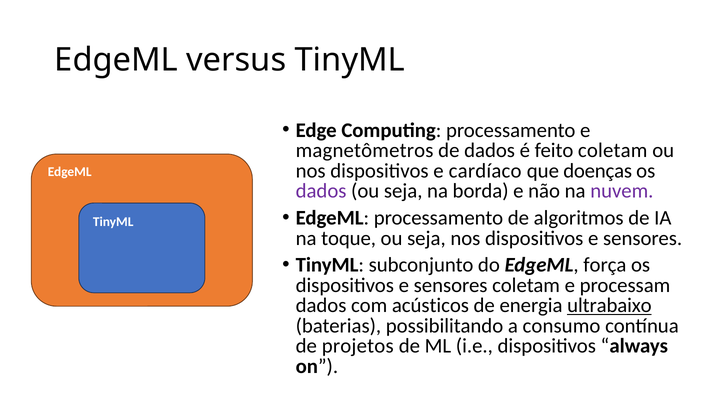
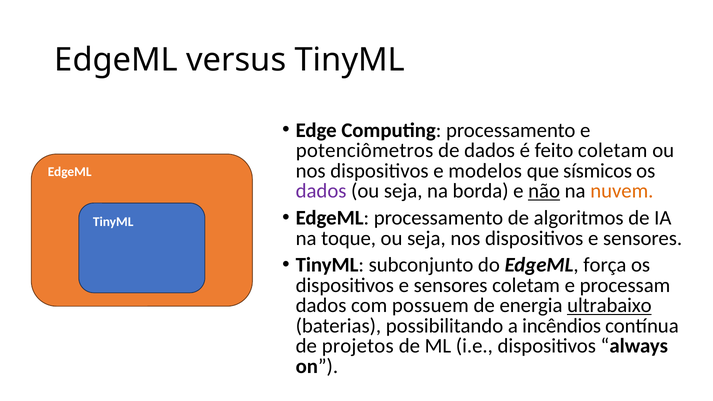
magnetômetros: magnetômetros -> potenciômetros
cardíaco: cardíaco -> modelos
doenças: doenças -> sísmicos
não underline: none -> present
nuvem colour: purple -> orange
acústicos: acústicos -> possuem
consumo: consumo -> incêndios
